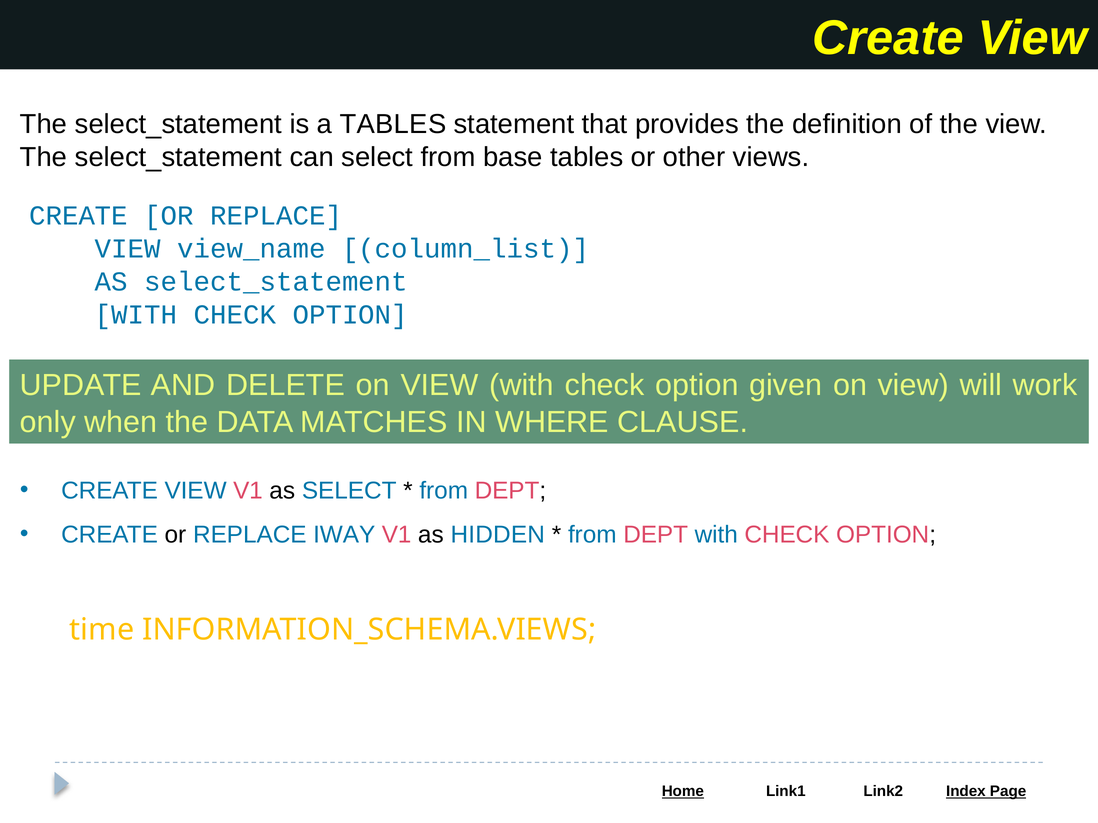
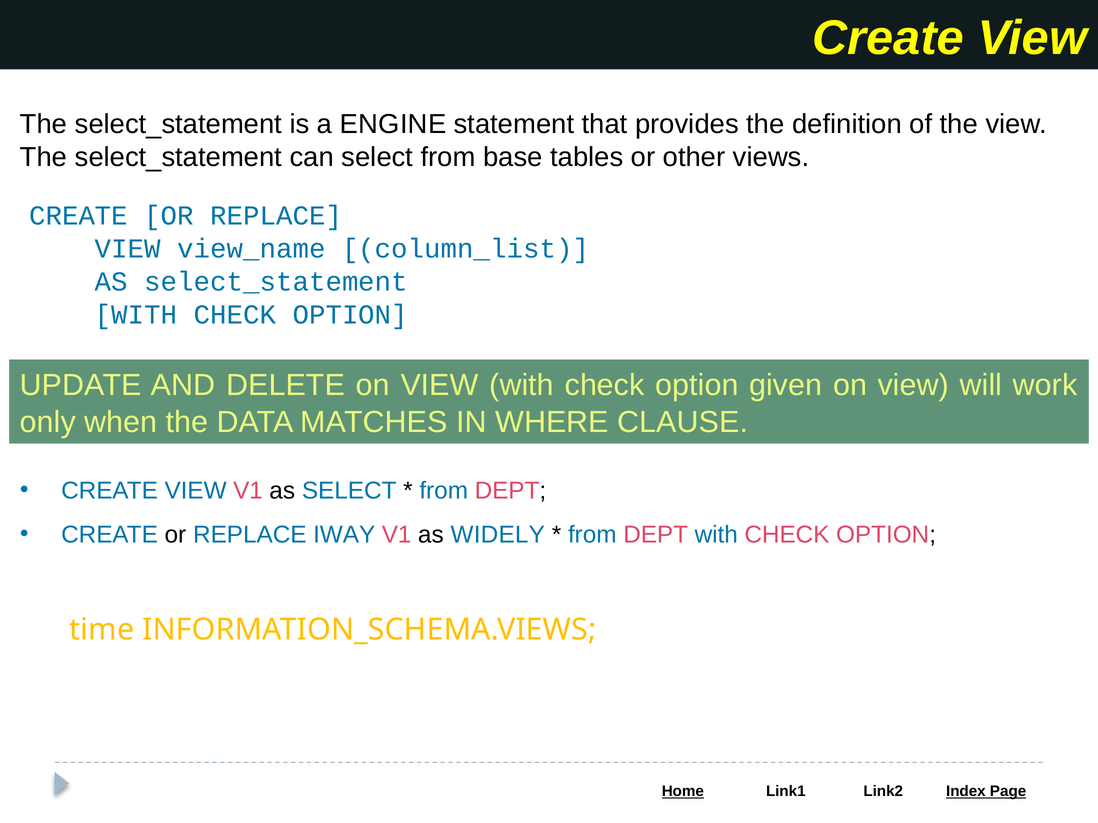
a TABLES: TABLES -> ENGINE
HIDDEN: HIDDEN -> WIDELY
